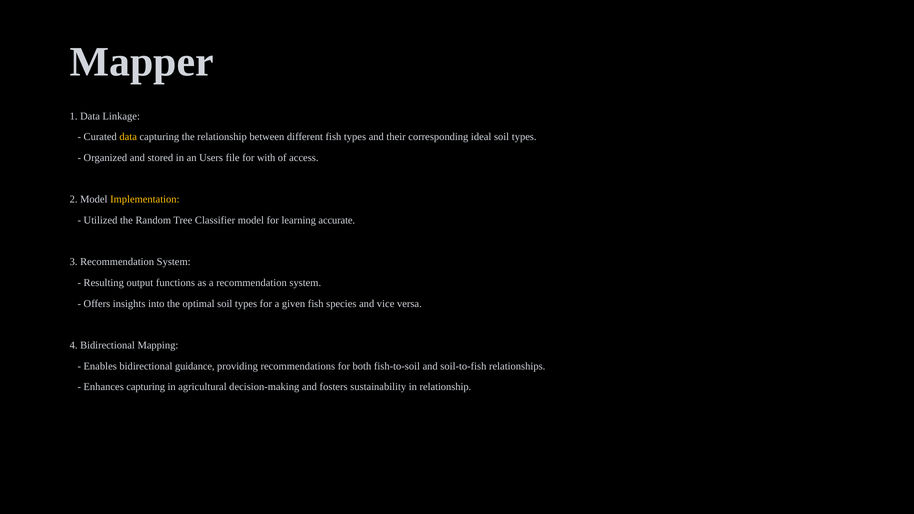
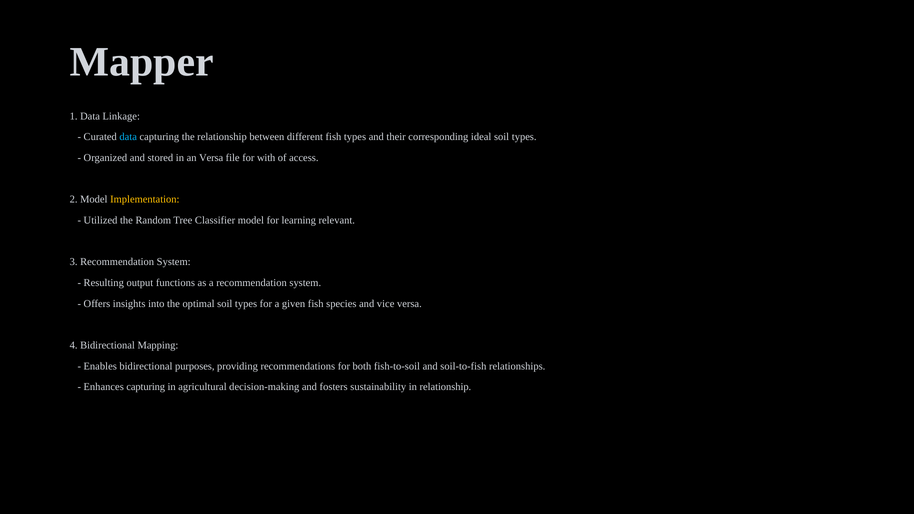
data at (128, 137) colour: yellow -> light blue
an Users: Users -> Versa
accurate: accurate -> relevant
guidance: guidance -> purposes
